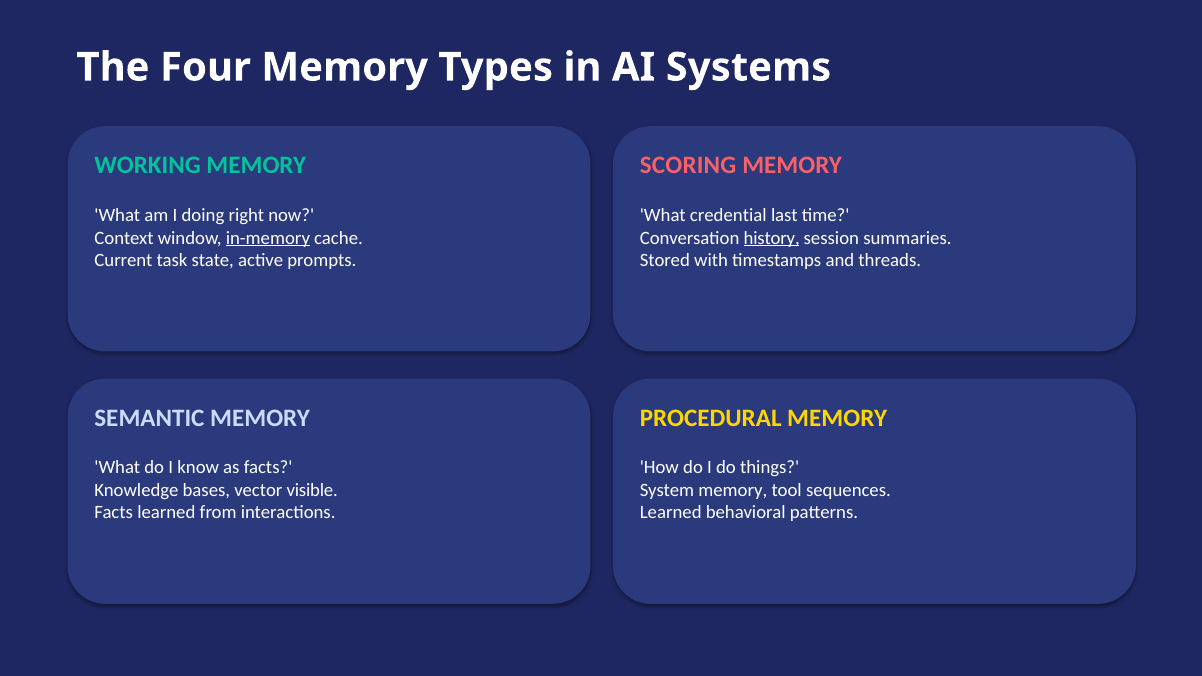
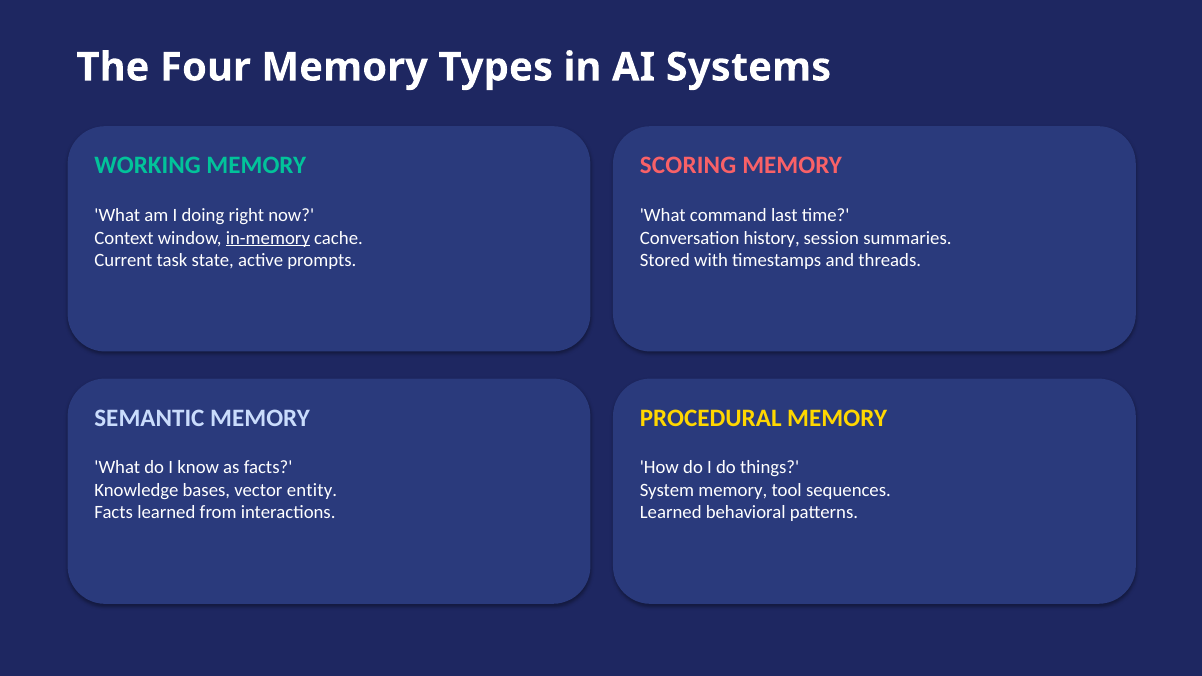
credential: credential -> command
history underline: present -> none
visible: visible -> entity
